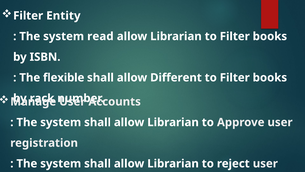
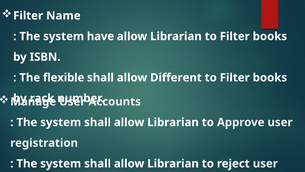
Entity: Entity -> Name
read: read -> have
